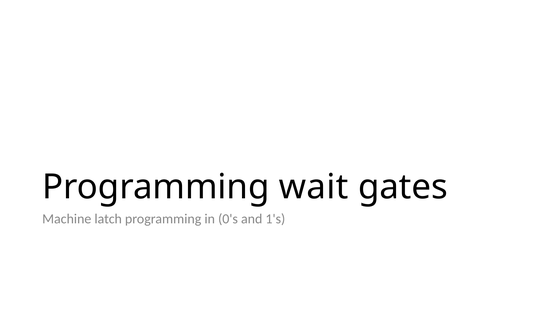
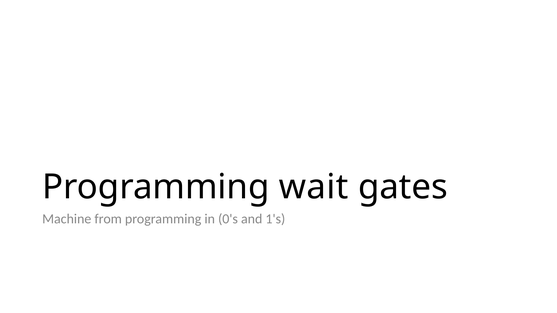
latch: latch -> from
